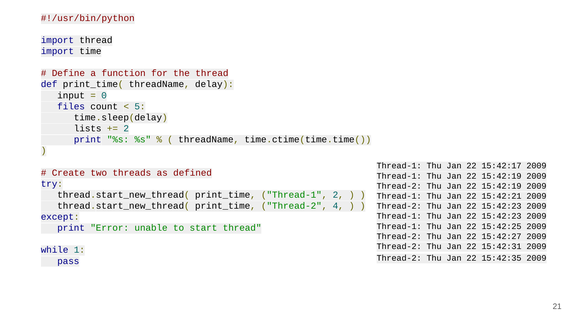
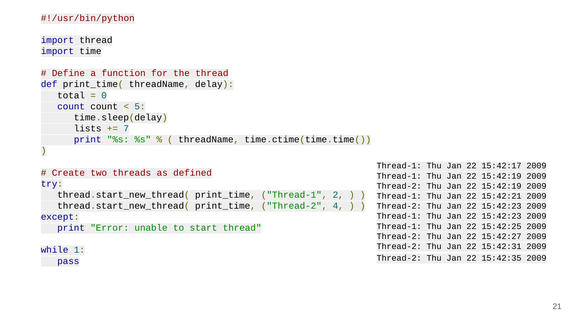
input: input -> total
files at (71, 106): files -> count
2 at (126, 128): 2 -> 7
